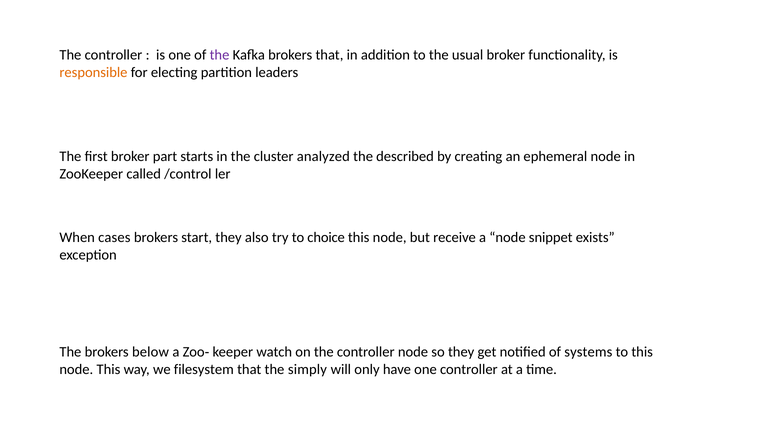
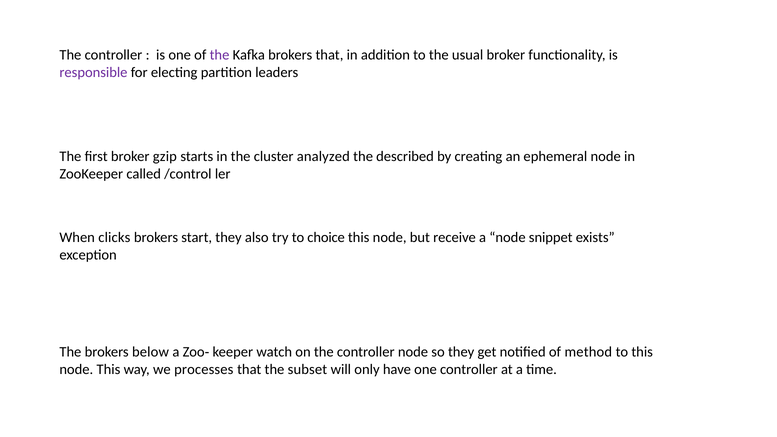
responsible colour: orange -> purple
part: part -> gzip
cases: cases -> clicks
systems: systems -> method
filesystem: filesystem -> processes
simply: simply -> subset
